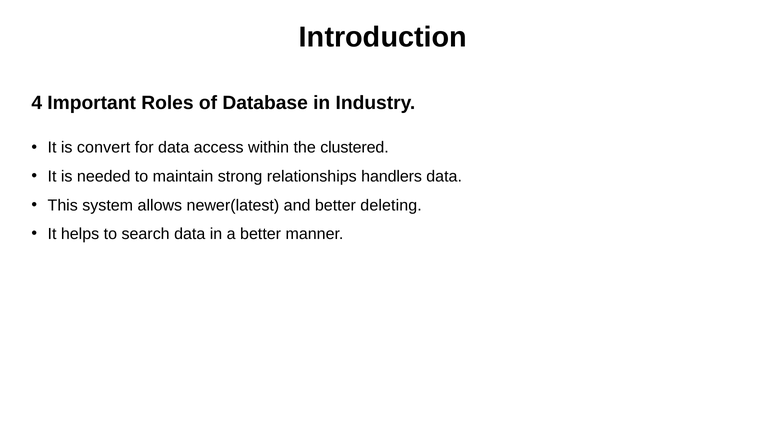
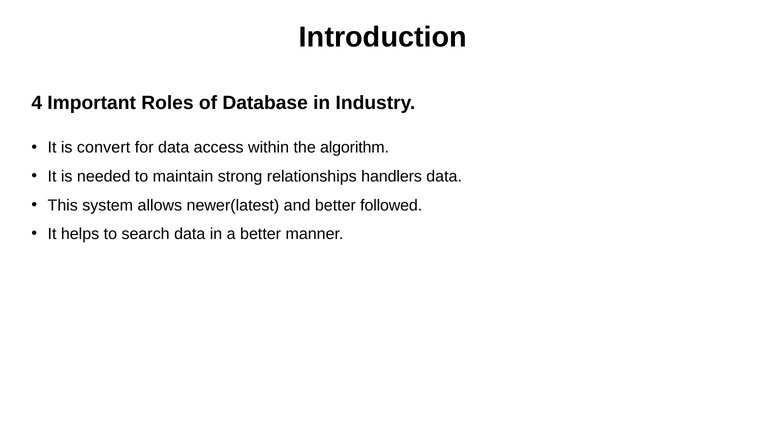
clustered: clustered -> algorithm
deleting: deleting -> followed
